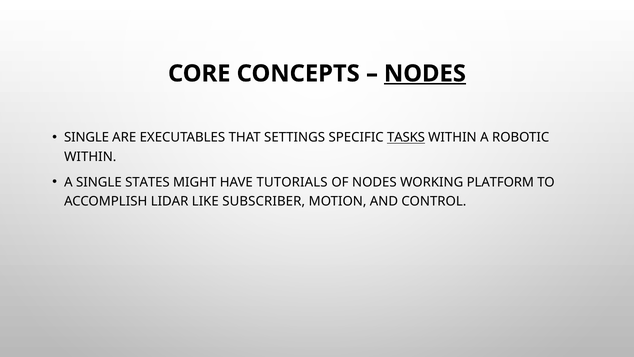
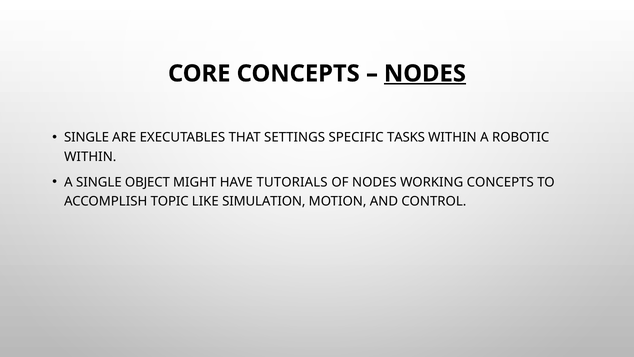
TASKS underline: present -> none
STATES: STATES -> OBJECT
WORKING PLATFORM: PLATFORM -> CONCEPTS
LIDAR: LIDAR -> TOPIC
SUBSCRIBER: SUBSCRIBER -> SIMULATION
